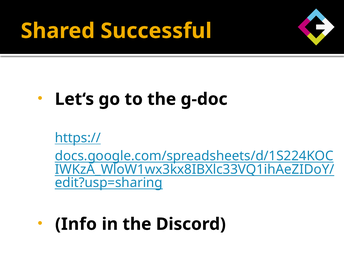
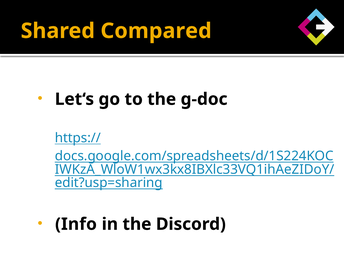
Successful: Successful -> Compared
